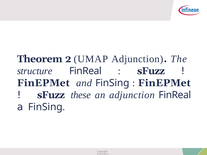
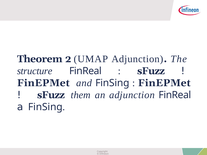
these: these -> them
